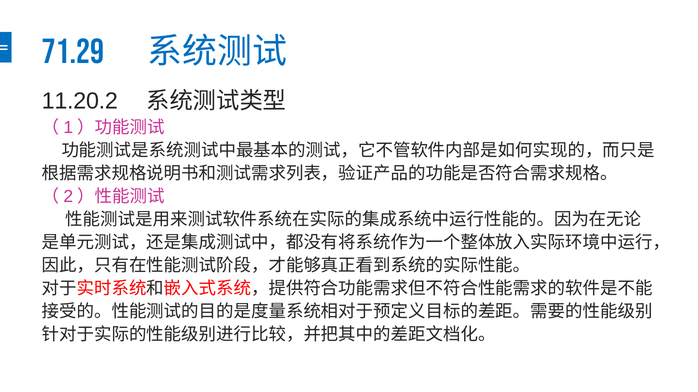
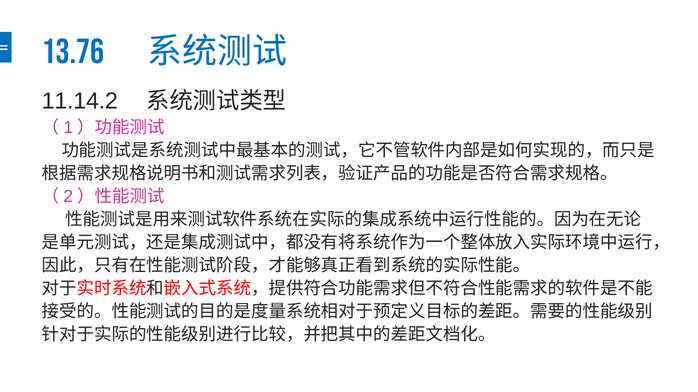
71.29: 71.29 -> 13.76
11.20.2: 11.20.2 -> 11.14.2
